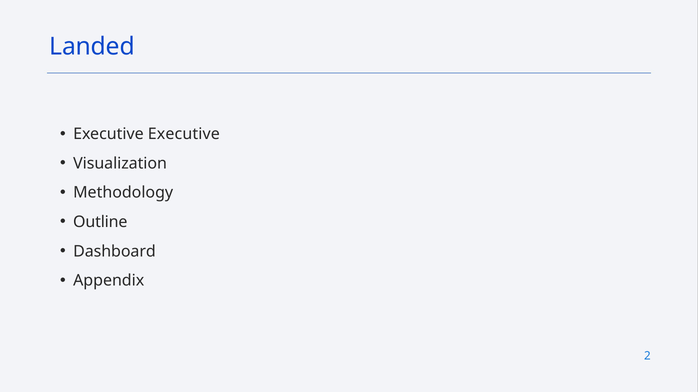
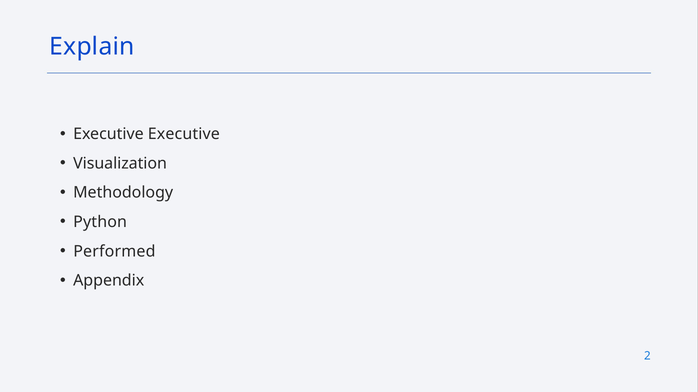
Landed: Landed -> Explain
Outline: Outline -> Python
Dashboard: Dashboard -> Performed
